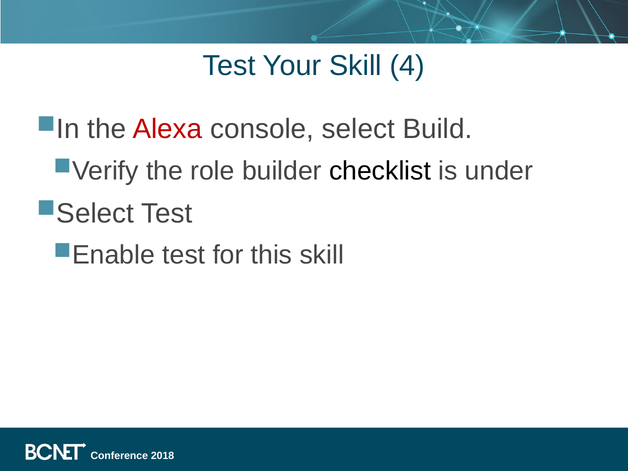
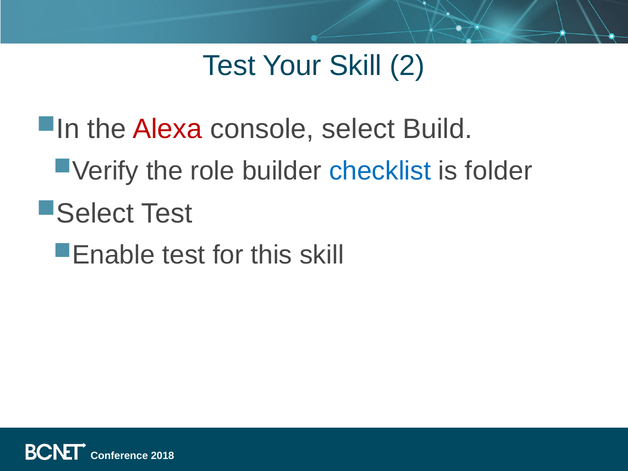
4: 4 -> 2
checklist colour: black -> blue
under: under -> folder
